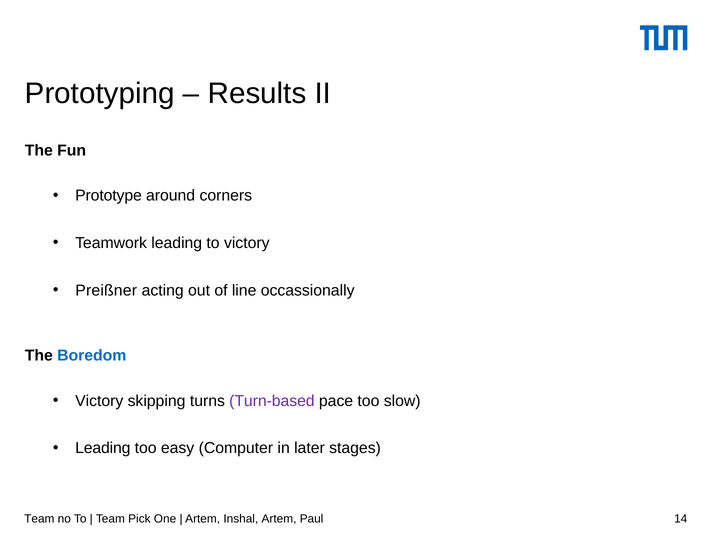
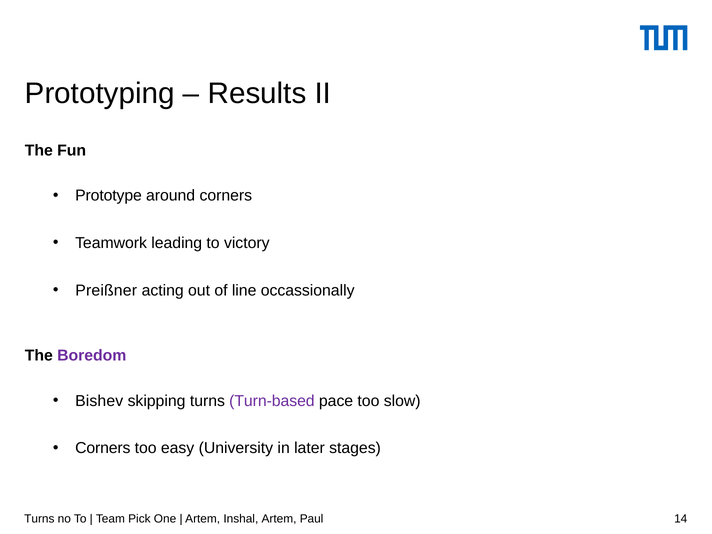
Boredom colour: blue -> purple
Victory at (99, 401): Victory -> Bishev
Leading at (103, 448): Leading -> Corners
Computer: Computer -> University
Team at (39, 519): Team -> Turns
